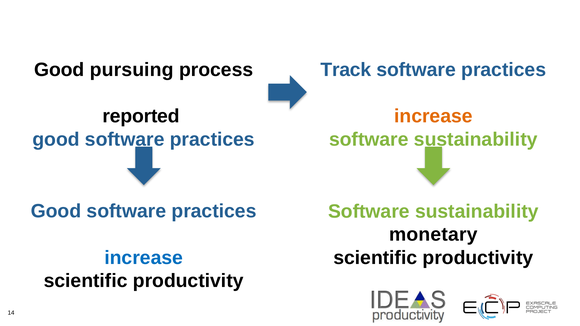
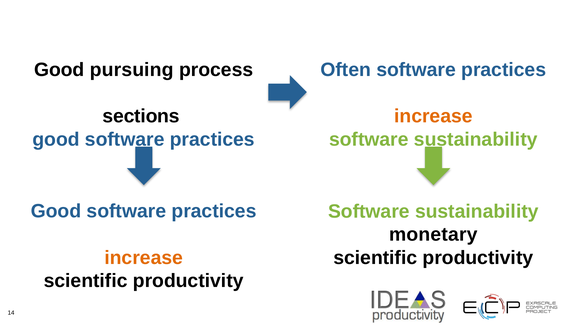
Track: Track -> Often
reported: reported -> sections
increase at (144, 258) colour: blue -> orange
